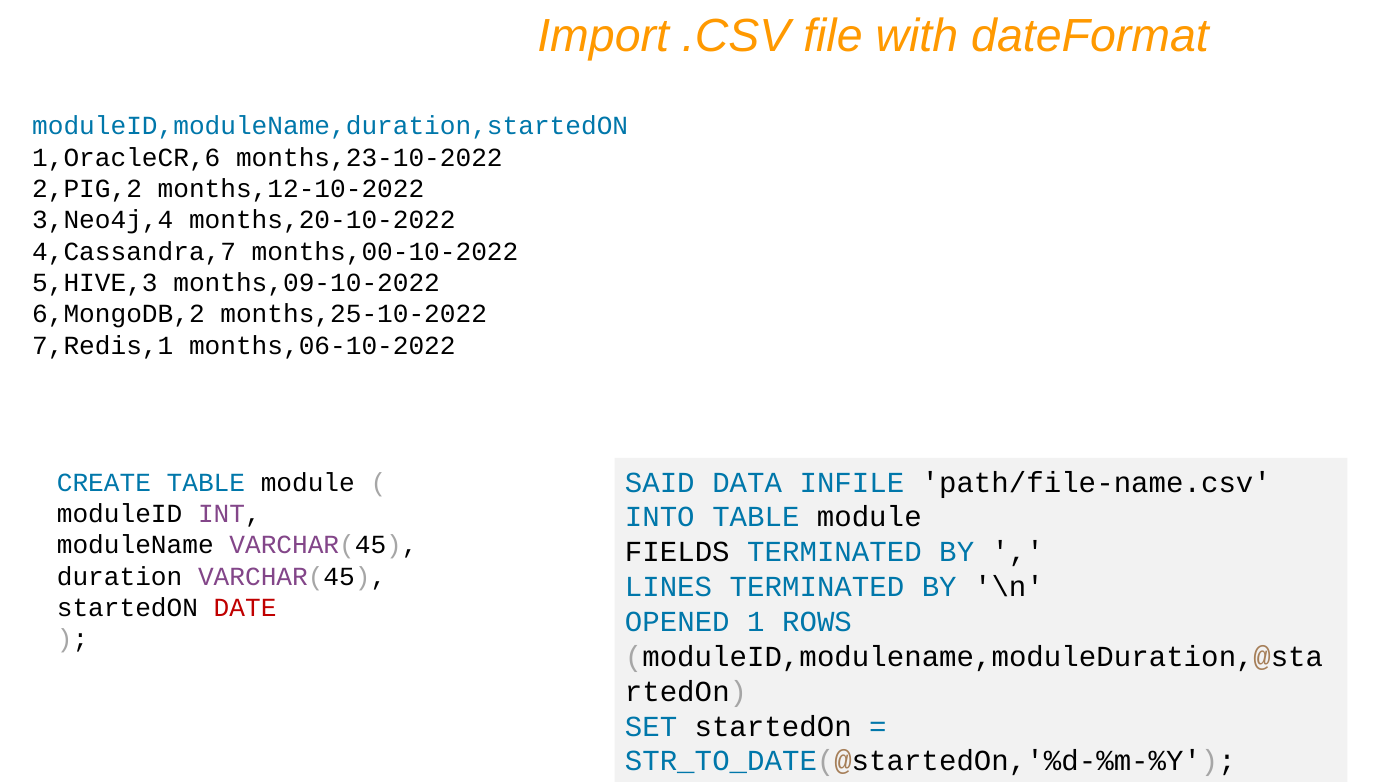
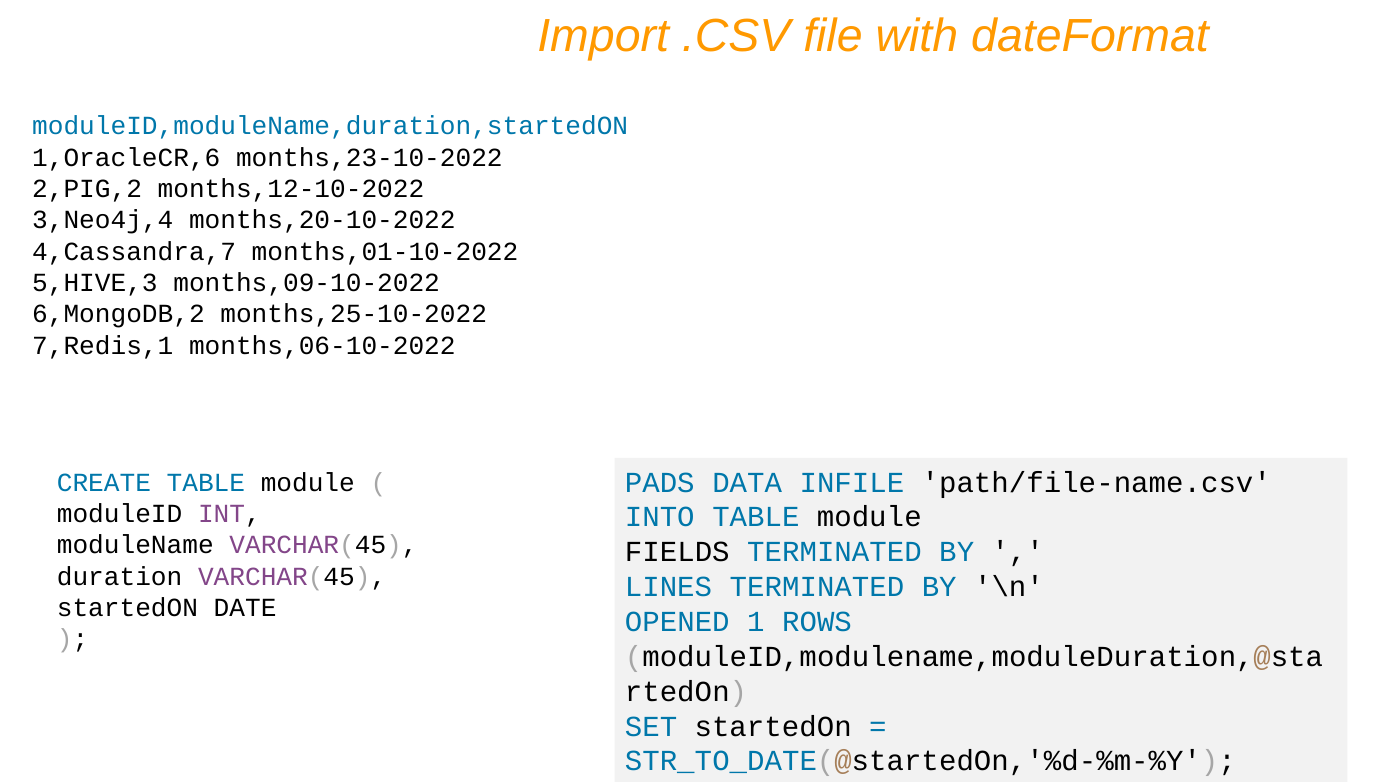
months,00-10-2022: months,00-10-2022 -> months,01-10-2022
SAID: SAID -> PADS
DATE colour: red -> black
